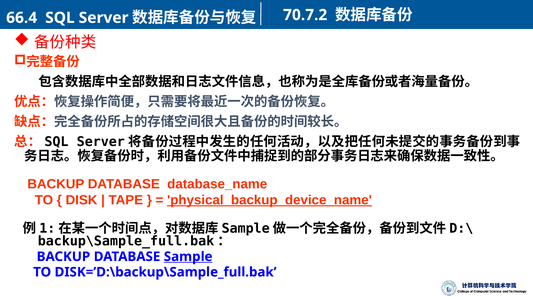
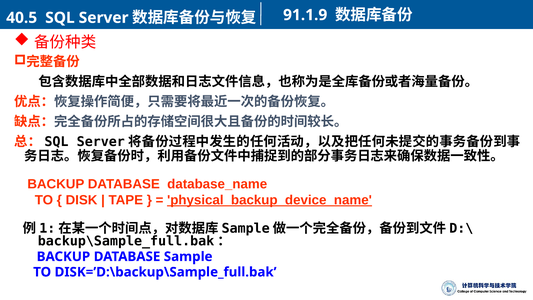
66.4: 66.4 -> 40.5
70.7.2: 70.7.2 -> 91.1.9
Sample underline: present -> none
